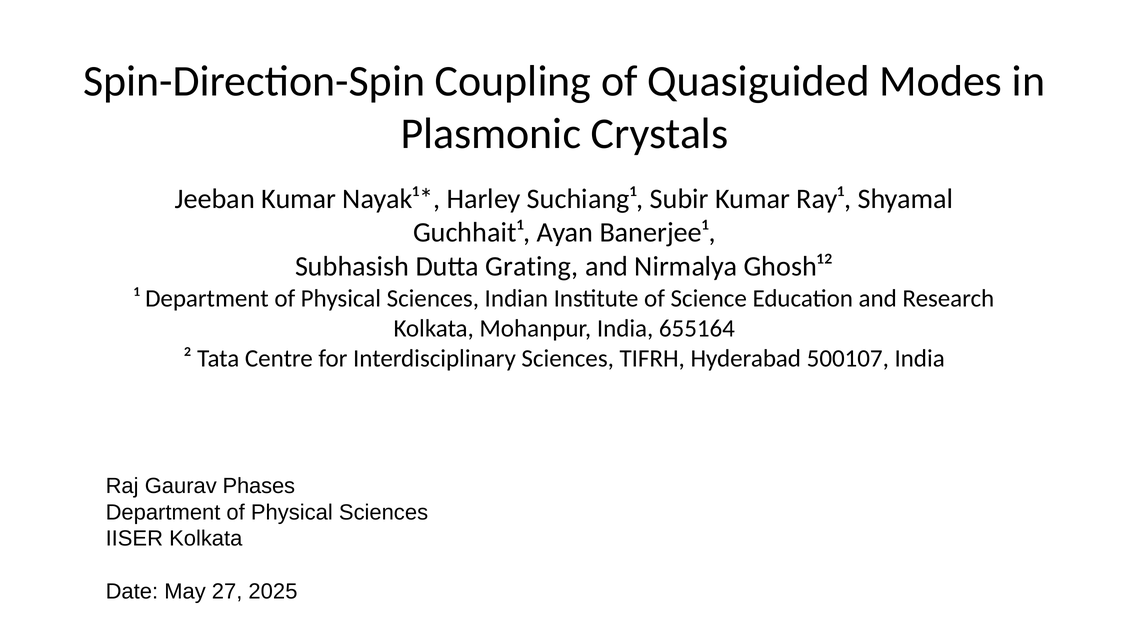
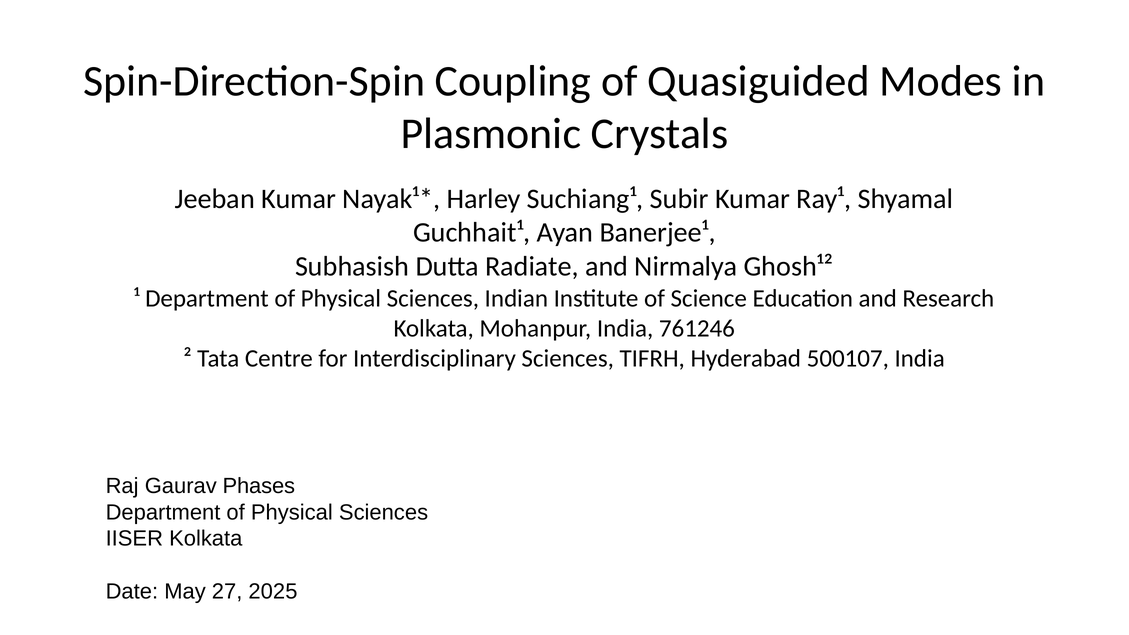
Grating: Grating -> Radiate
655164: 655164 -> 761246
